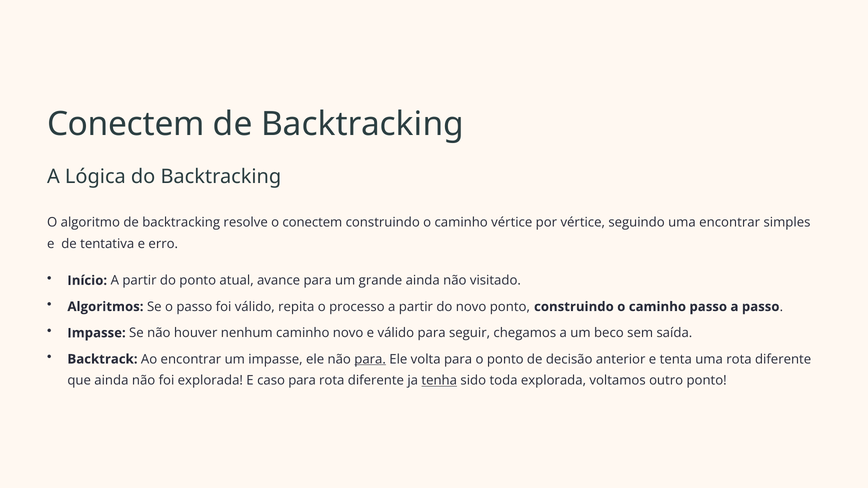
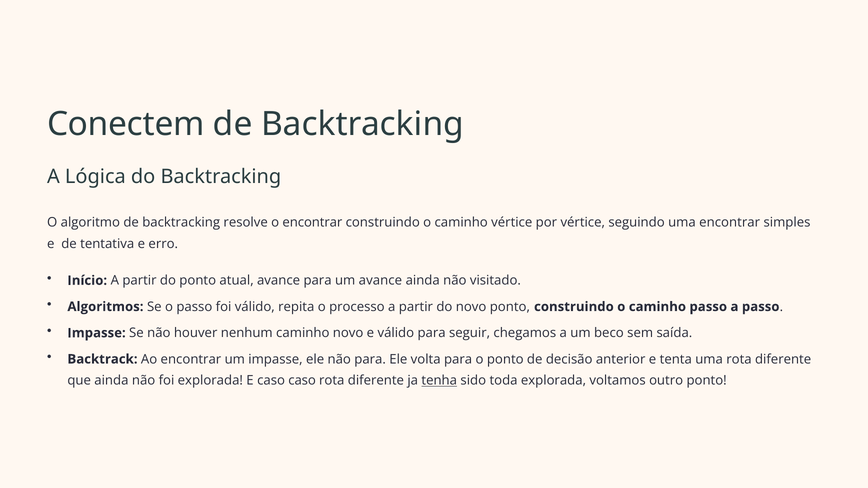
o conectem: conectem -> encontrar
um grande: grande -> avance
para at (370, 359) underline: present -> none
caso para: para -> caso
